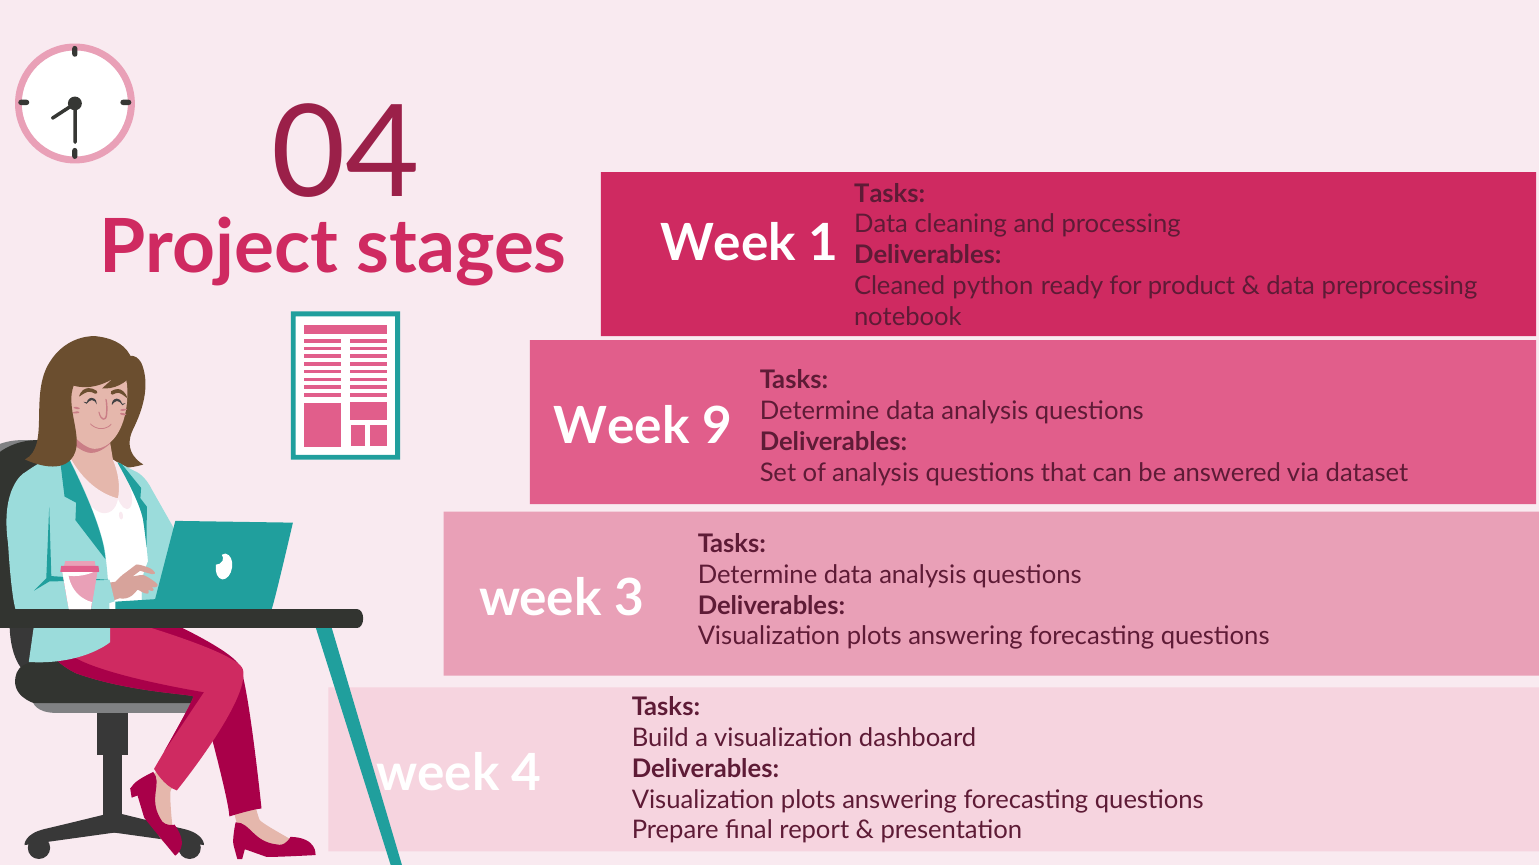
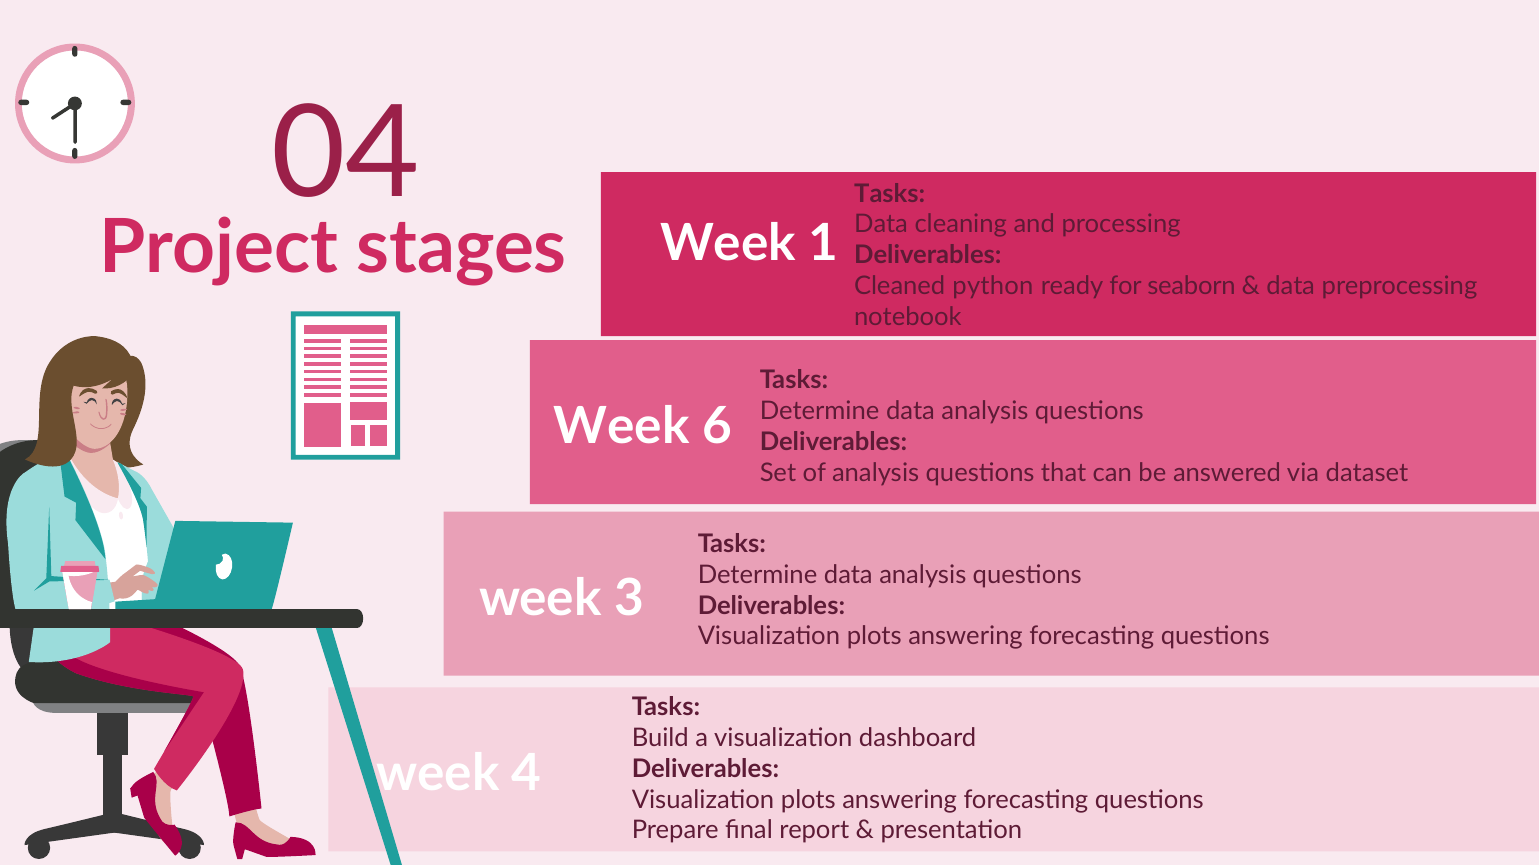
product: product -> seaborn
9: 9 -> 6
